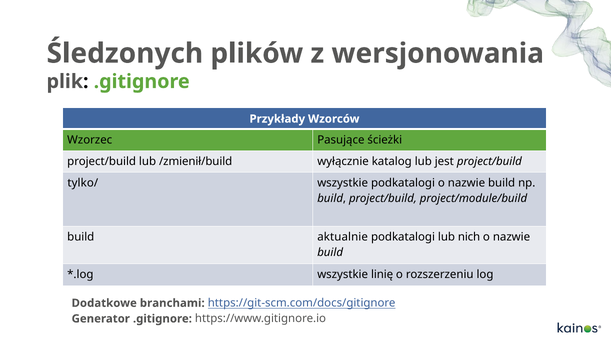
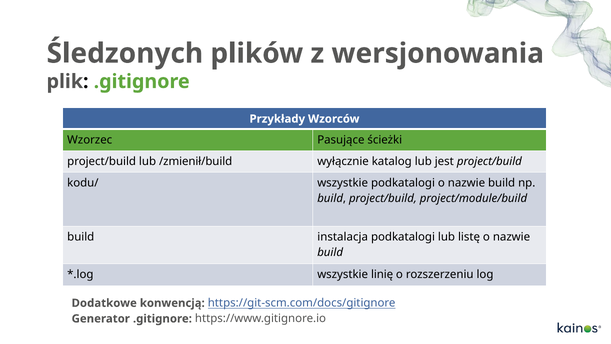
tylko/: tylko/ -> kodu/
aktualnie: aktualnie -> instalacja
nich: nich -> listę
branchami: branchami -> konwencją
